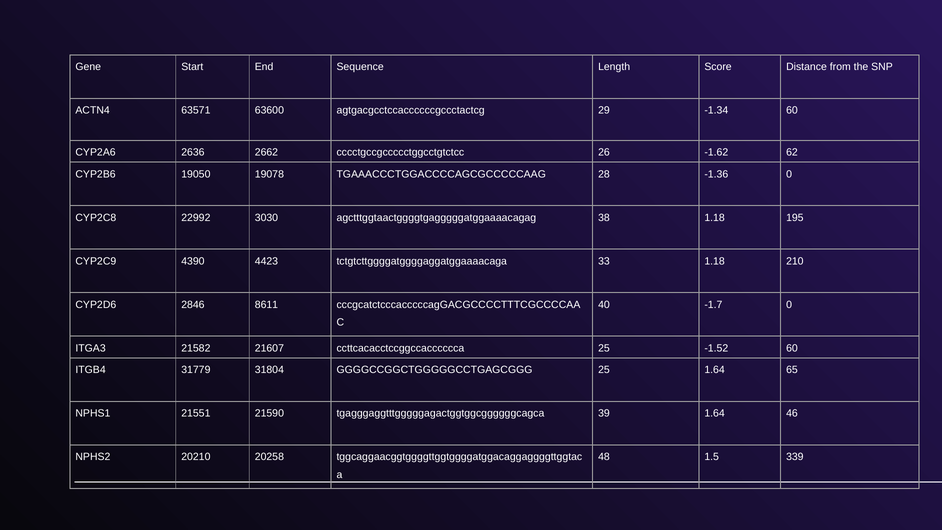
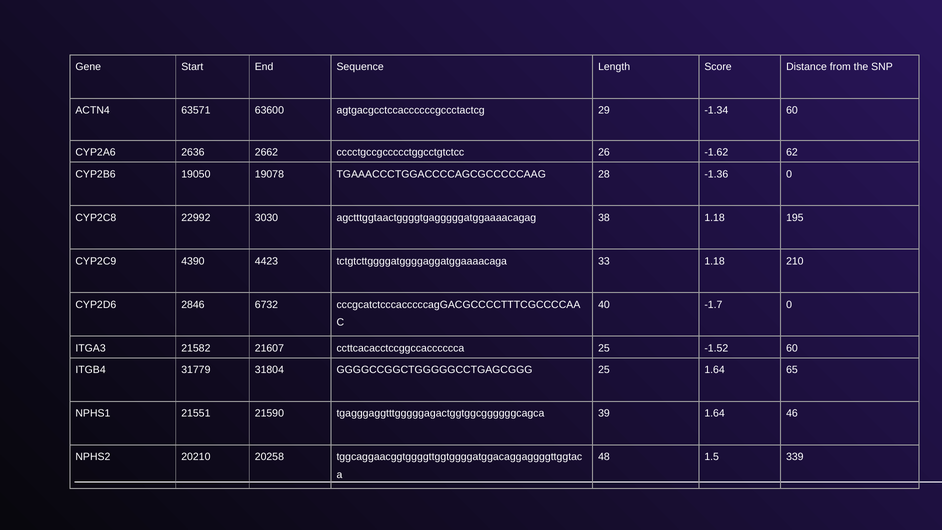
8611: 8611 -> 6732
